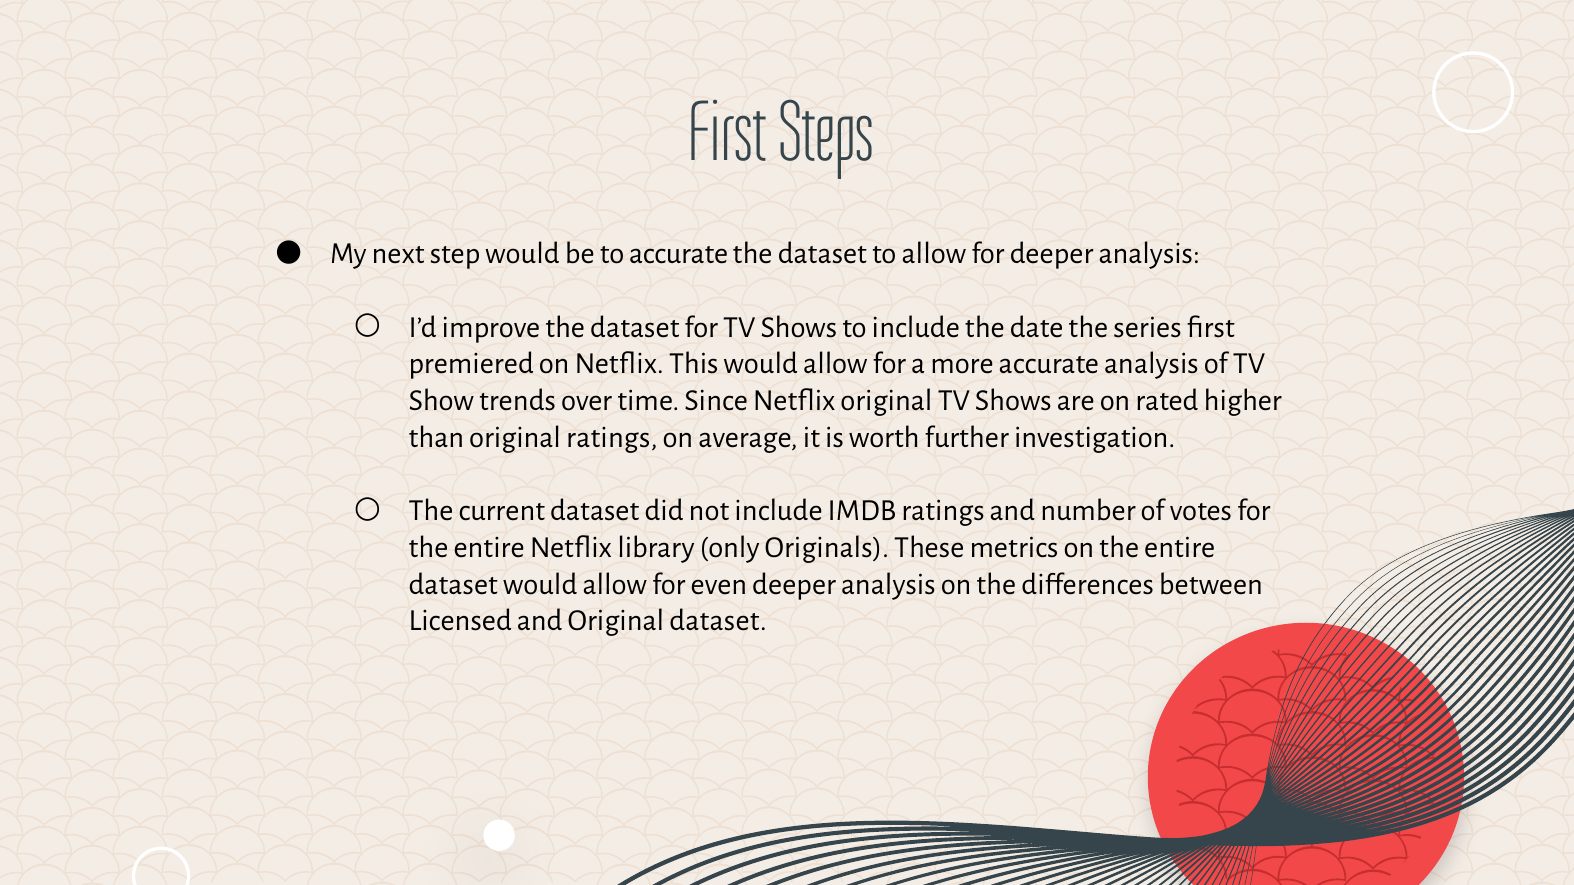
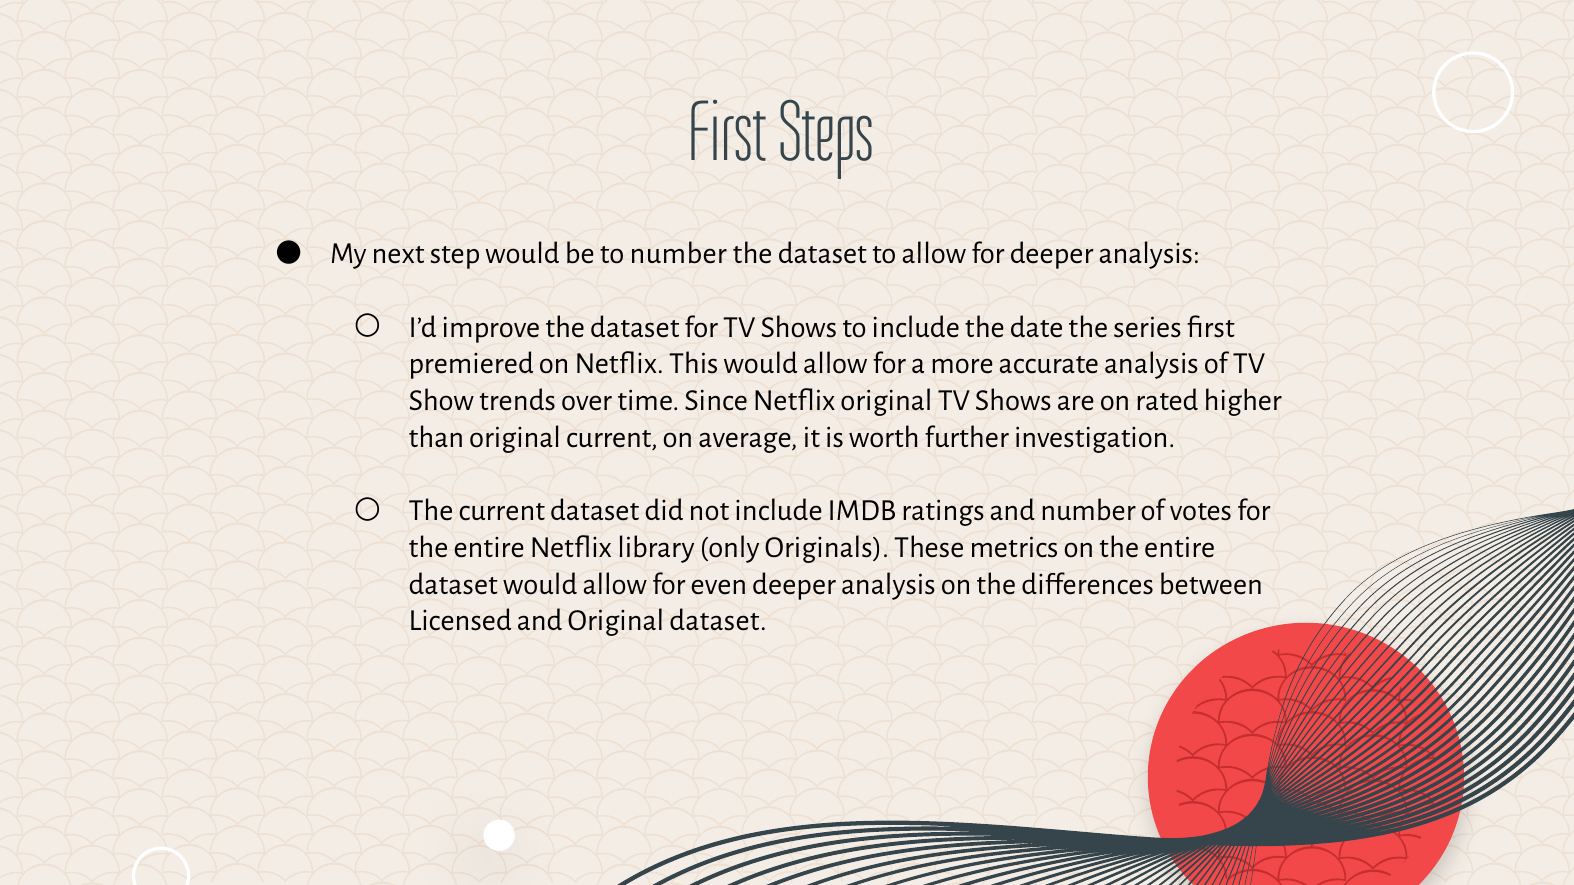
to accurate: accurate -> number
original ratings: ratings -> current
